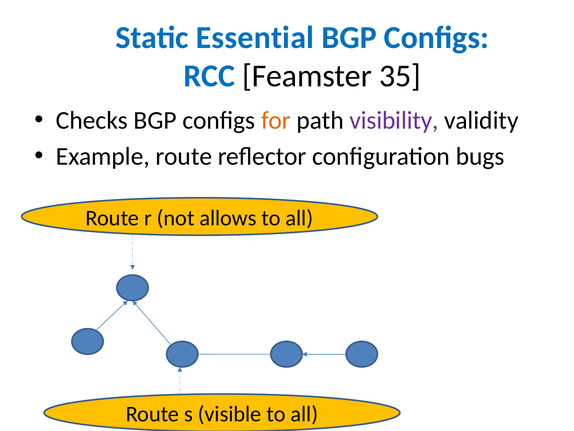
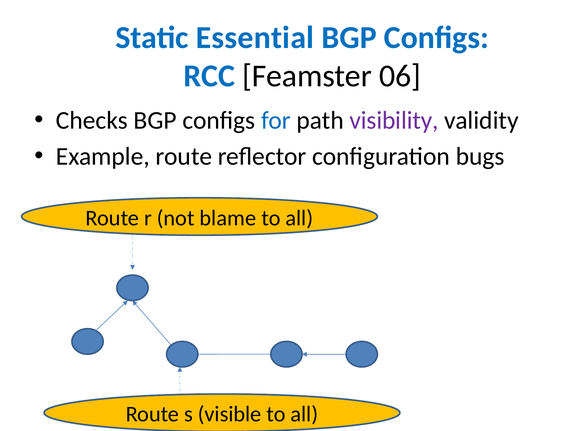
35: 35 -> 06
for colour: orange -> blue
allows: allows -> blame
